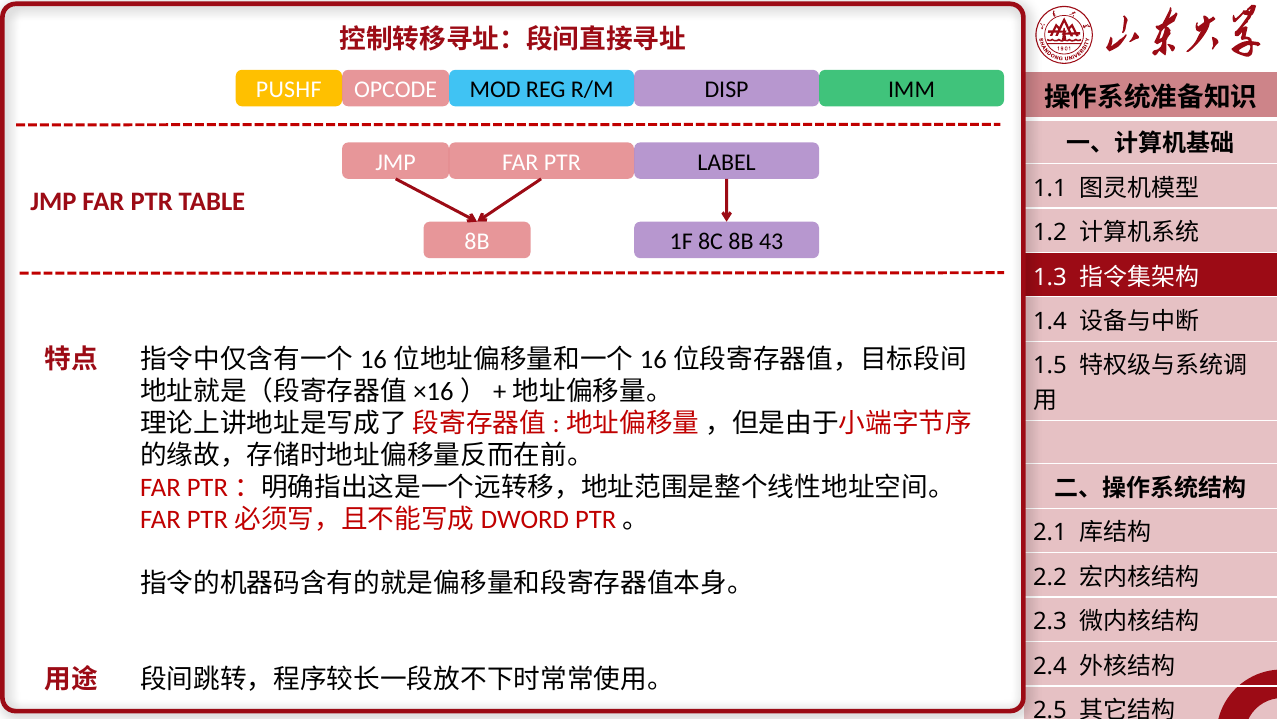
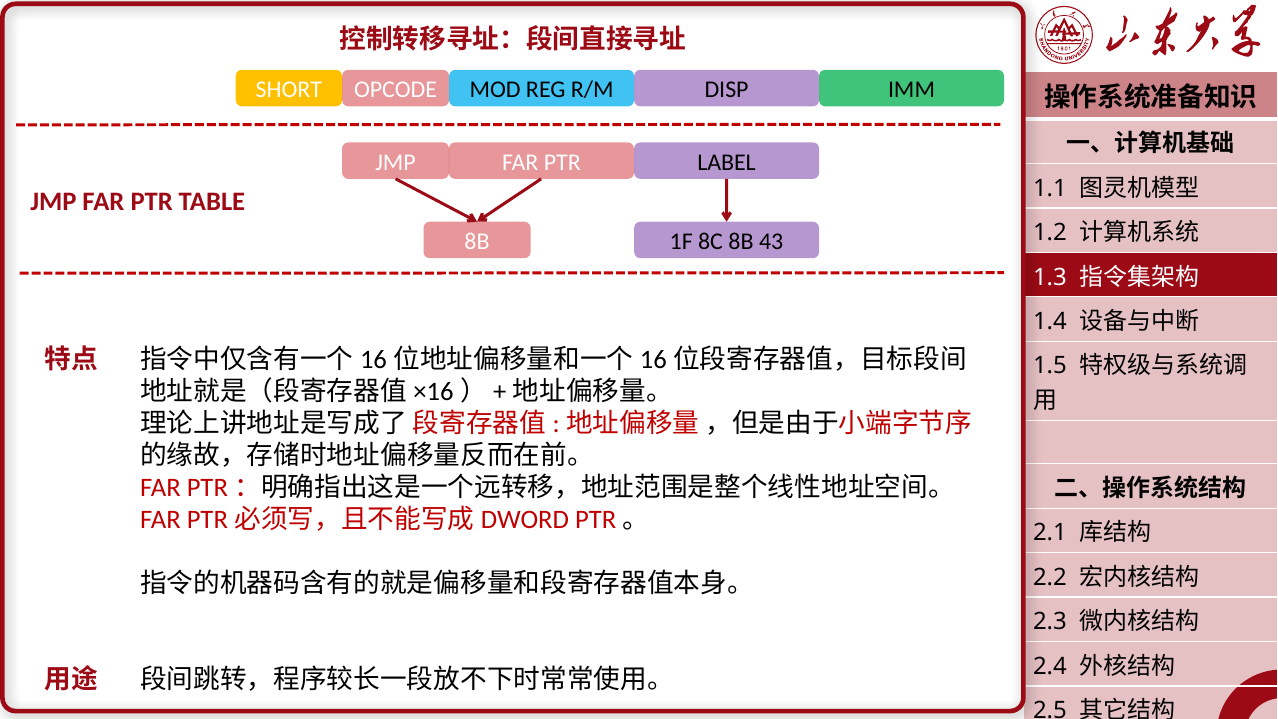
PUSHF: PUSHF -> SHORT
